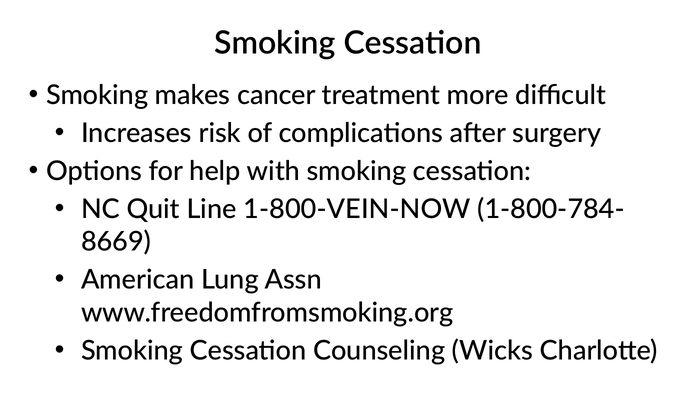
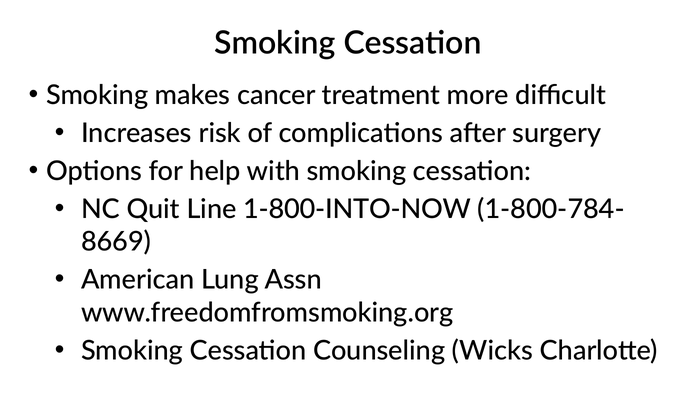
1-800-VEIN-NOW: 1-800-VEIN-NOW -> 1-800-INTO-NOW
